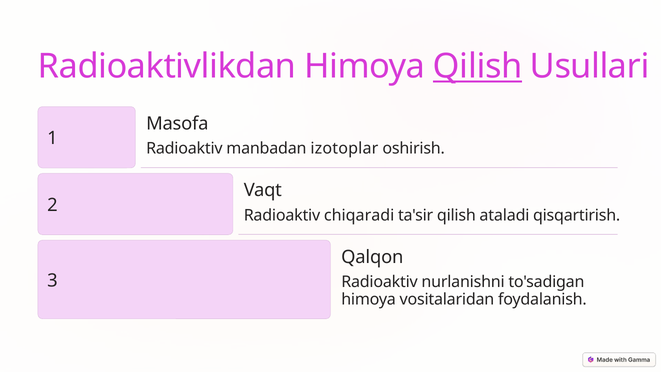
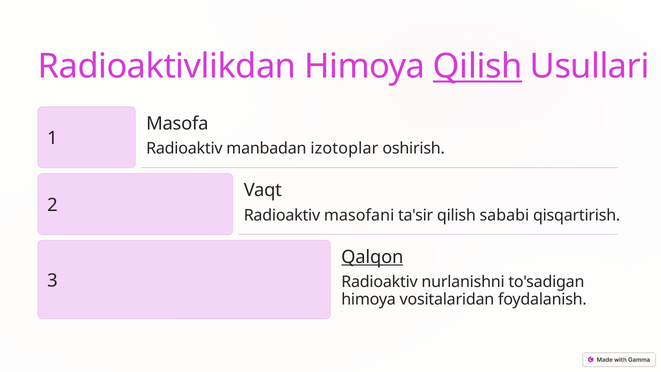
chiqaradi: chiqaradi -> masofani
ataladi: ataladi -> sababi
Qalqon underline: none -> present
